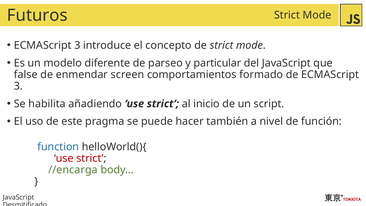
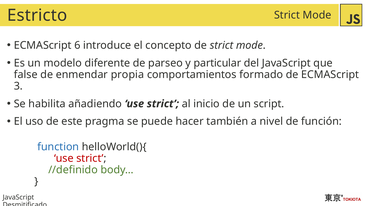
Futuros: Futuros -> Estricto
3 at (77, 45): 3 -> 6
screen: screen -> propia
//encarga: //encarga -> //definido
